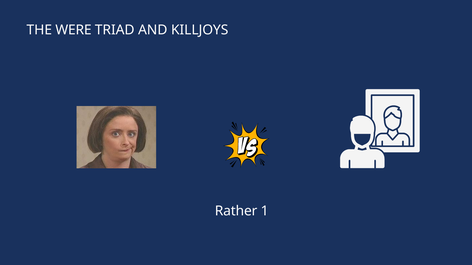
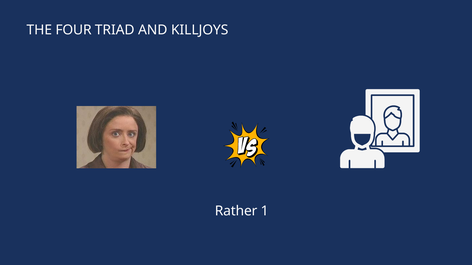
WERE: WERE -> FOUR
